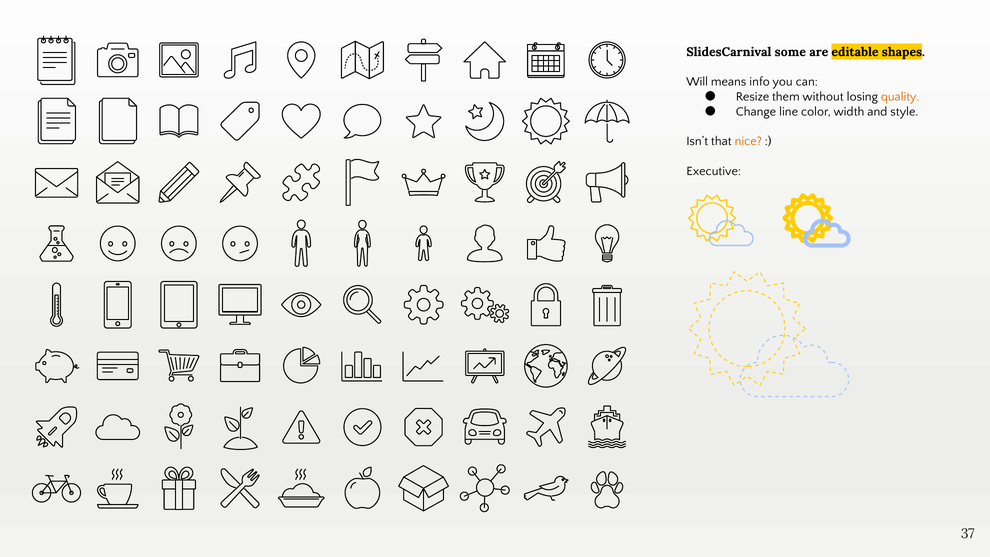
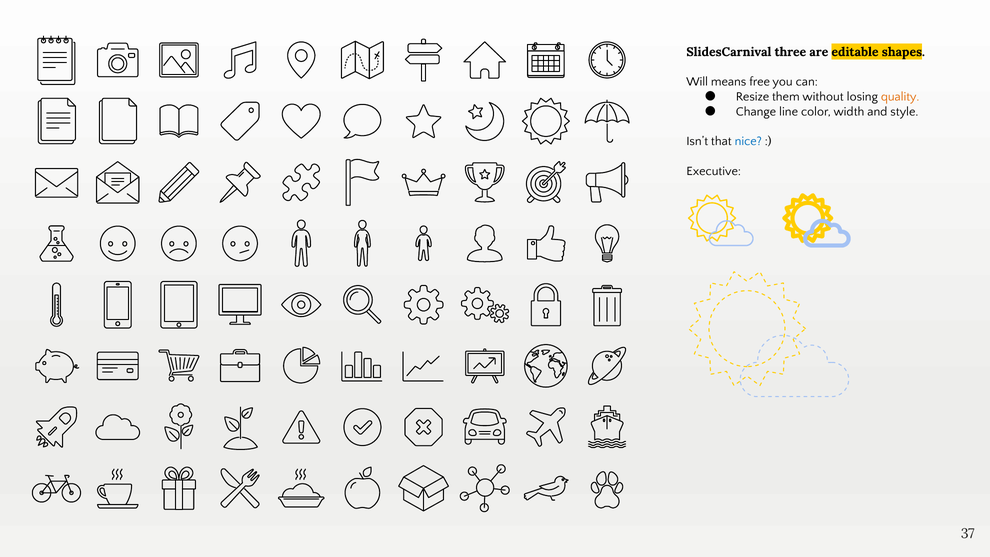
some: some -> three
info: info -> free
nice colour: orange -> blue
